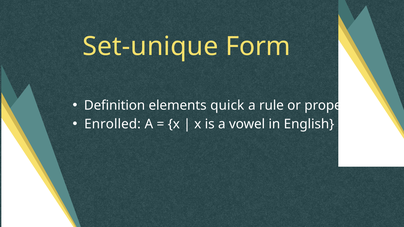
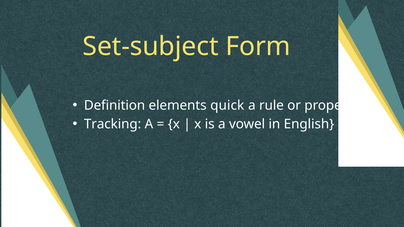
Set-unique: Set-unique -> Set-subject
Enrolled: Enrolled -> Tracking
